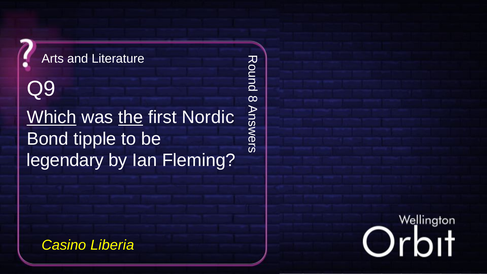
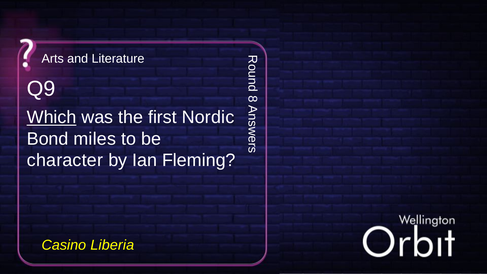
the underline: present -> none
tipple: tipple -> miles
legendary: legendary -> character
